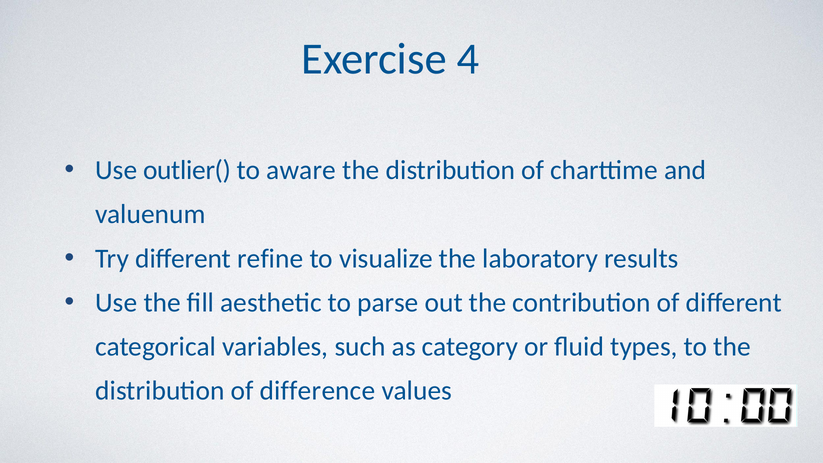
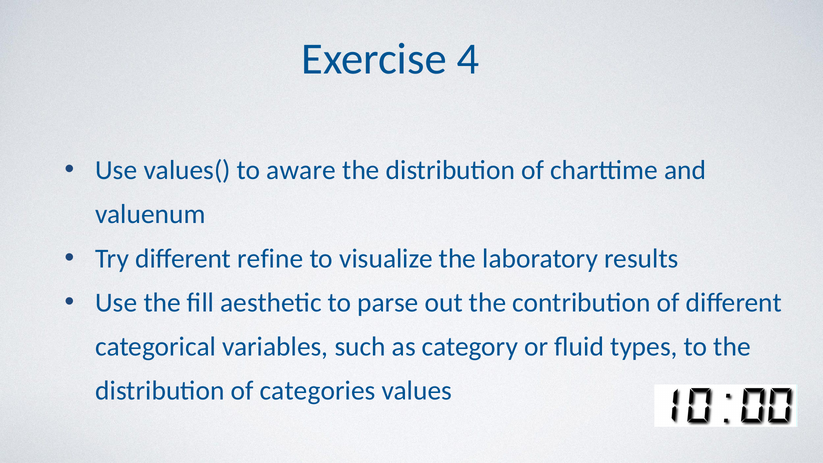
outlier(: outlier( -> values(
difference: difference -> categories
